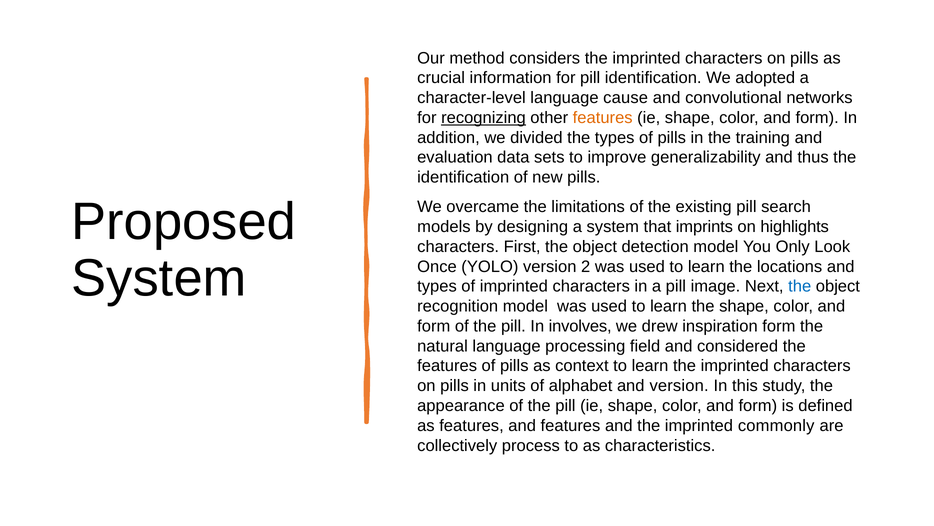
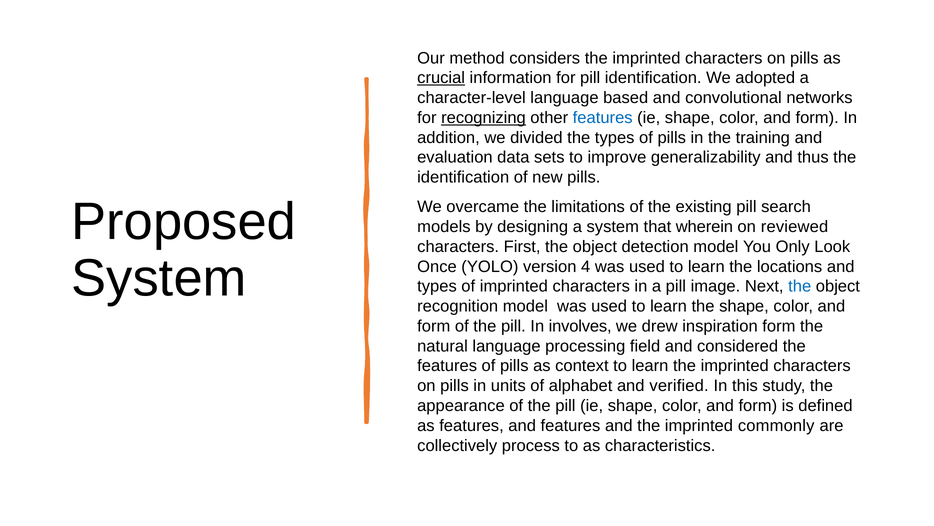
crucial underline: none -> present
cause: cause -> based
features at (603, 118) colour: orange -> blue
imprints: imprints -> wherein
highlights: highlights -> reviewed
2: 2 -> 4
and version: version -> verified
